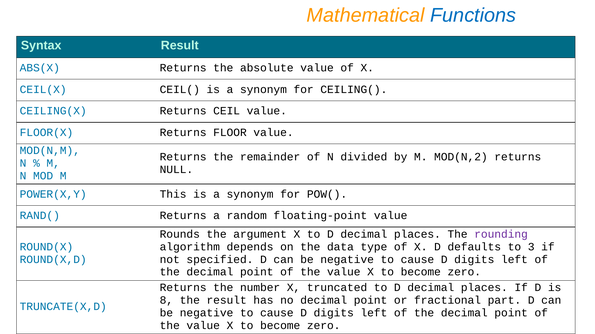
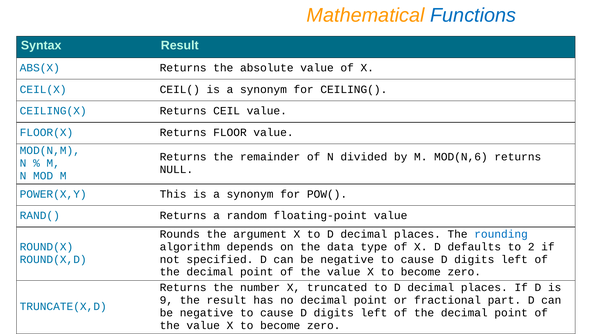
MOD(N,2: MOD(N,2 -> MOD(N,6
rounding colour: purple -> blue
3: 3 -> 2
8: 8 -> 9
